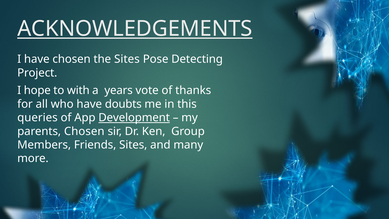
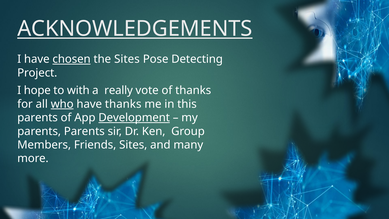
chosen at (72, 59) underline: none -> present
years: years -> really
who underline: none -> present
have doubts: doubts -> thanks
queries at (37, 118): queries -> parents
parents Chosen: Chosen -> Parents
